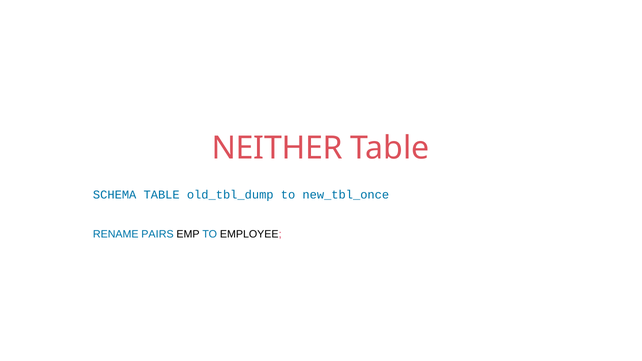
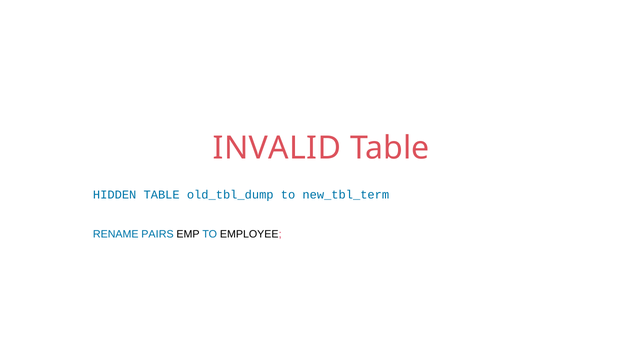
NEITHER: NEITHER -> INVALID
SCHEMA: SCHEMA -> HIDDEN
new_tbl_once: new_tbl_once -> new_tbl_term
